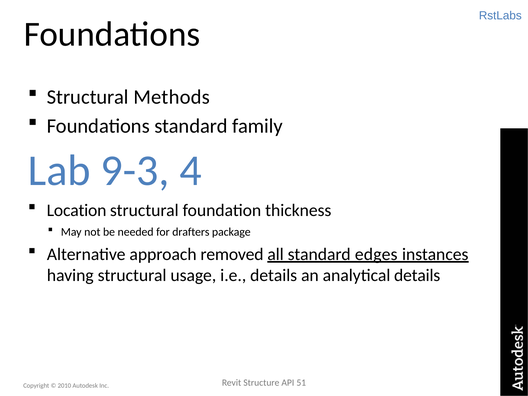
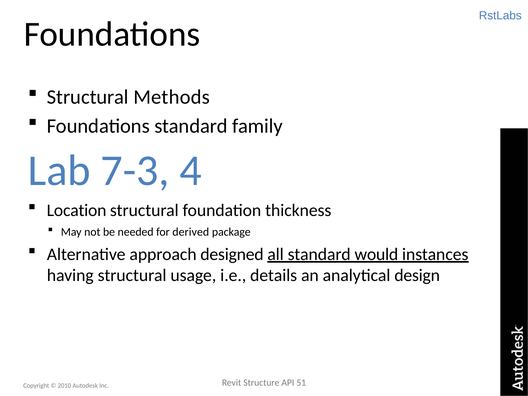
9-3: 9-3 -> 7-3
drafters: drafters -> derived
removed: removed -> designed
edges: edges -> would
analytical details: details -> design
